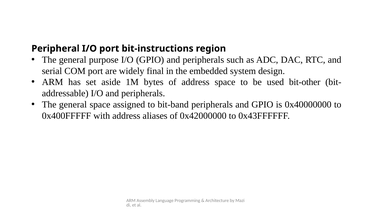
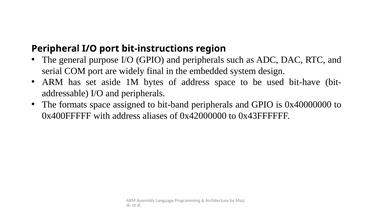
bit-other: bit-other -> bit-have
general at (73, 104): general -> formats
